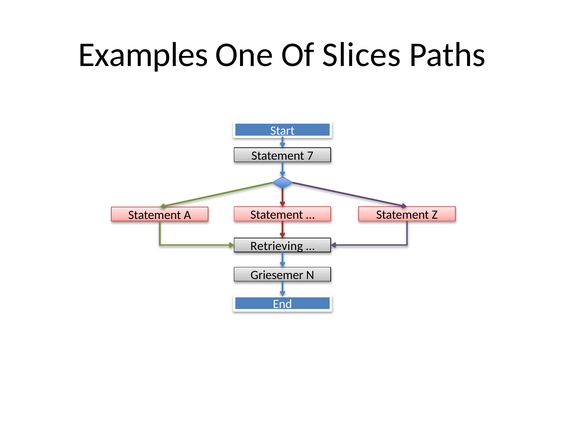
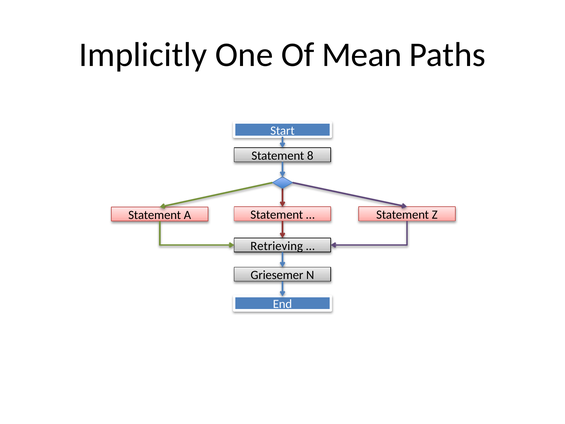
Examples: Examples -> Implicitly
Slices: Slices -> Mean
7: 7 -> 8
